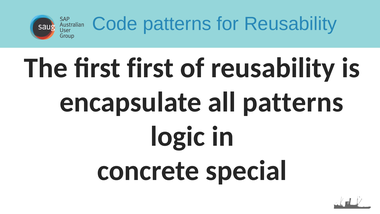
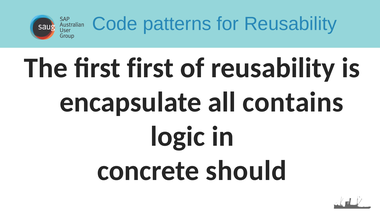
all patterns: patterns -> contains
special: special -> should
